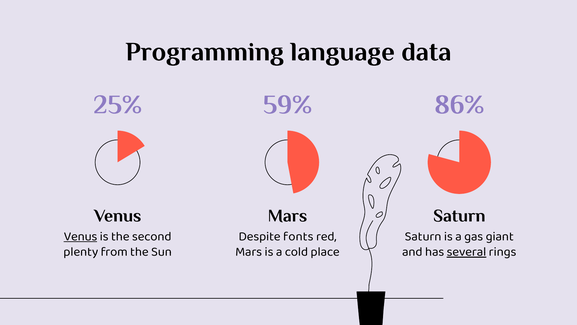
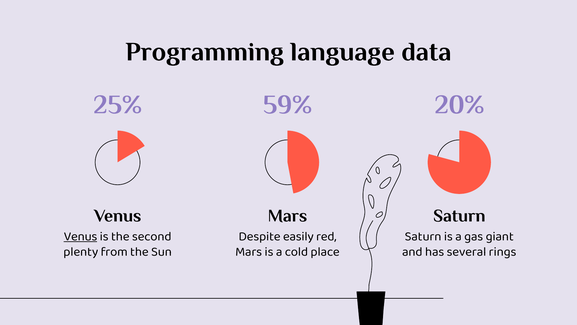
86%: 86% -> 20%
fonts: fonts -> easily
several underline: present -> none
